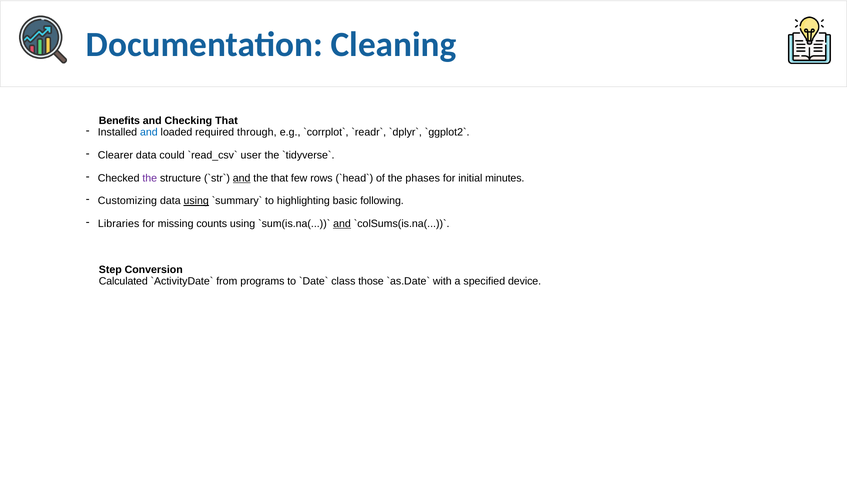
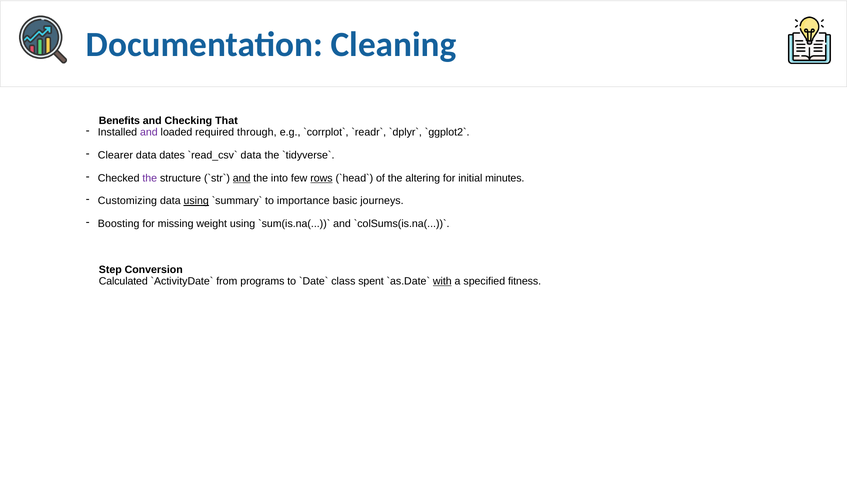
and at (149, 132) colour: blue -> purple
could: could -> dates
user at (251, 155): user -> data
the that: that -> into
rows underline: none -> present
phases: phases -> altering
highlighting: highlighting -> importance
following: following -> journeys
Libraries: Libraries -> Boosting
counts: counts -> weight
and at (342, 224) underline: present -> none
those: those -> spent
with underline: none -> present
device: device -> fitness
